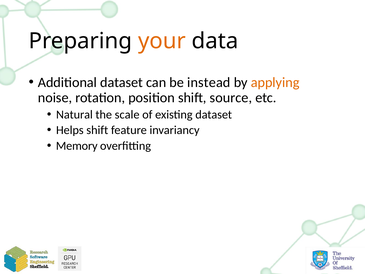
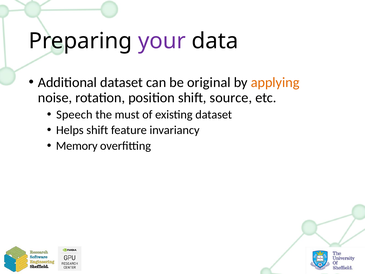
your colour: orange -> purple
instead: instead -> original
Natural: Natural -> Speech
scale: scale -> must
